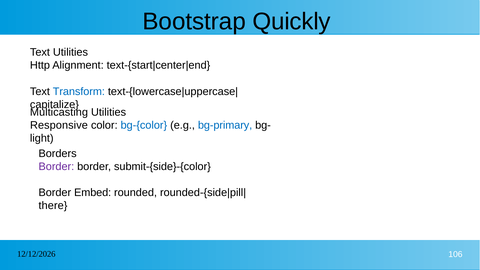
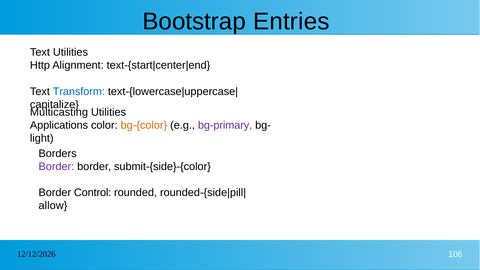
Quickly: Quickly -> Entries
Responsive: Responsive -> Applications
bg-{color colour: blue -> orange
bg-primary colour: blue -> purple
Embed: Embed -> Control
there: there -> allow
